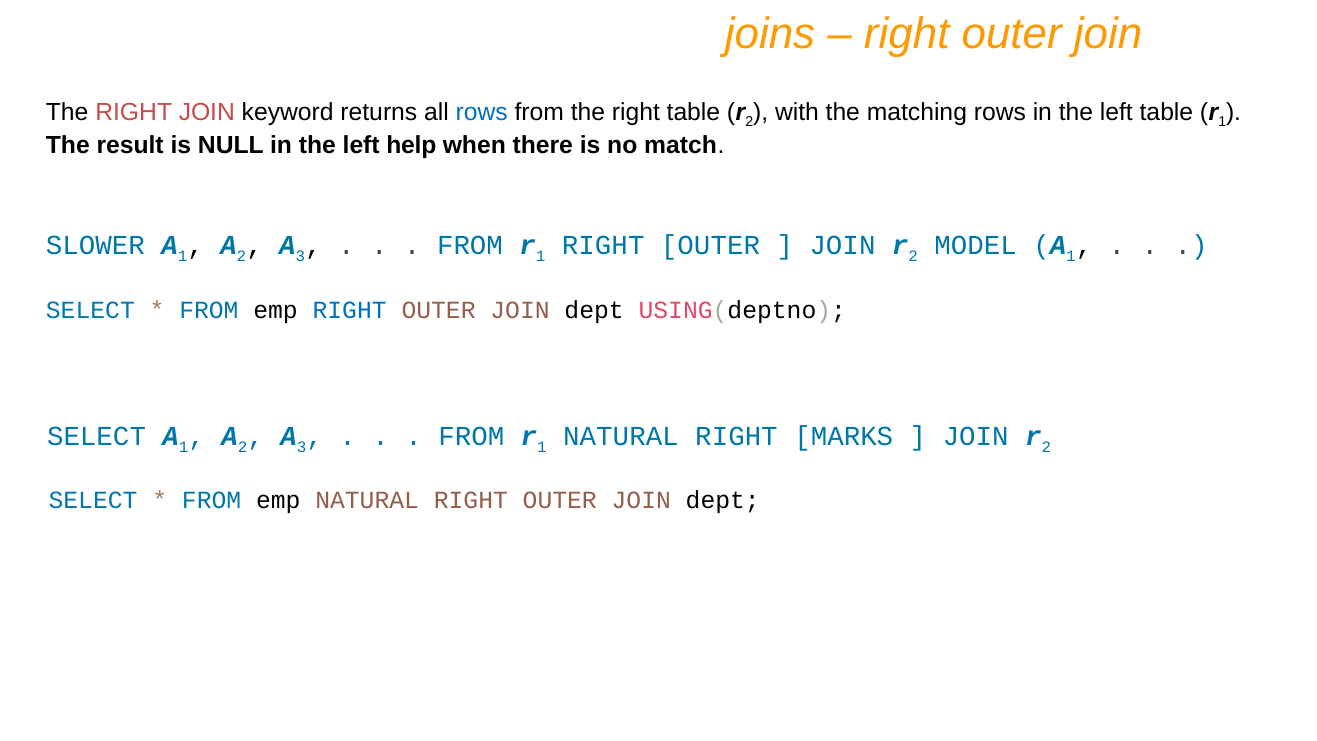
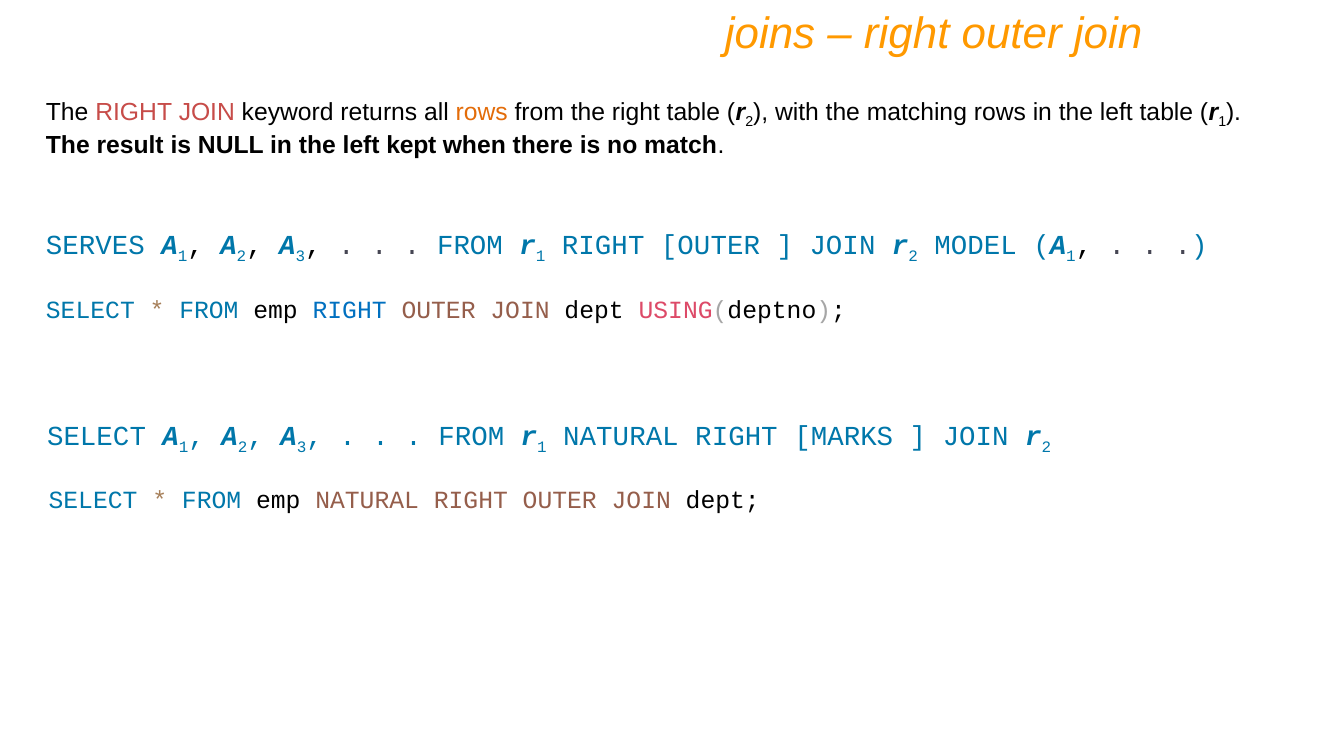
rows at (482, 112) colour: blue -> orange
help: help -> kept
SLOWER: SLOWER -> SERVES
